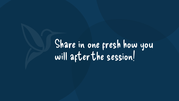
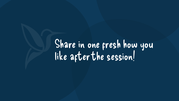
will: will -> like
